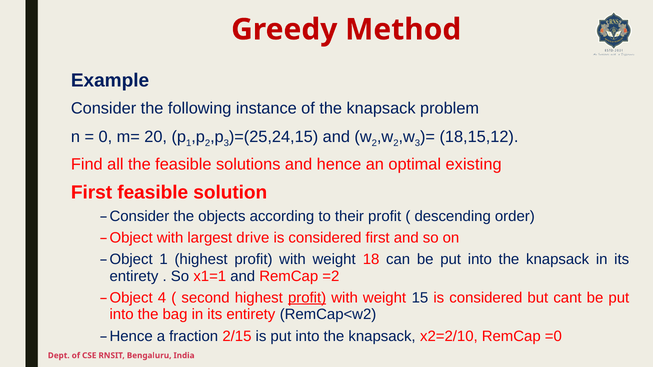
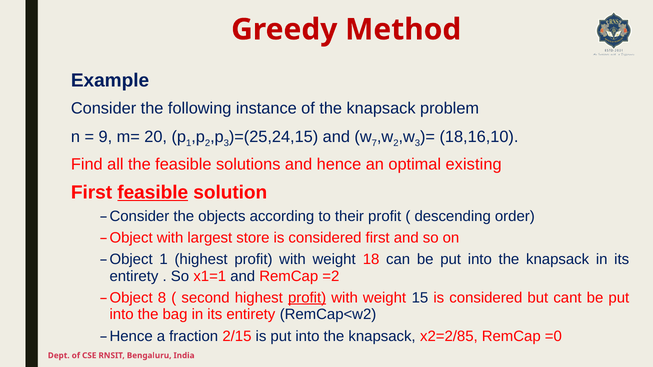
0: 0 -> 9
2 at (374, 143): 2 -> 7
18,15,12: 18,15,12 -> 18,16,10
feasible at (153, 192) underline: none -> present
drive: drive -> store
4: 4 -> 8
x2=2/10: x2=2/10 -> x2=2/85
